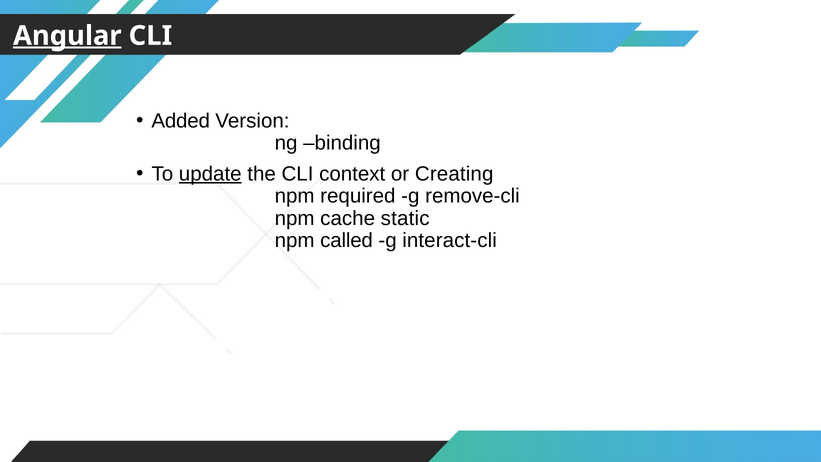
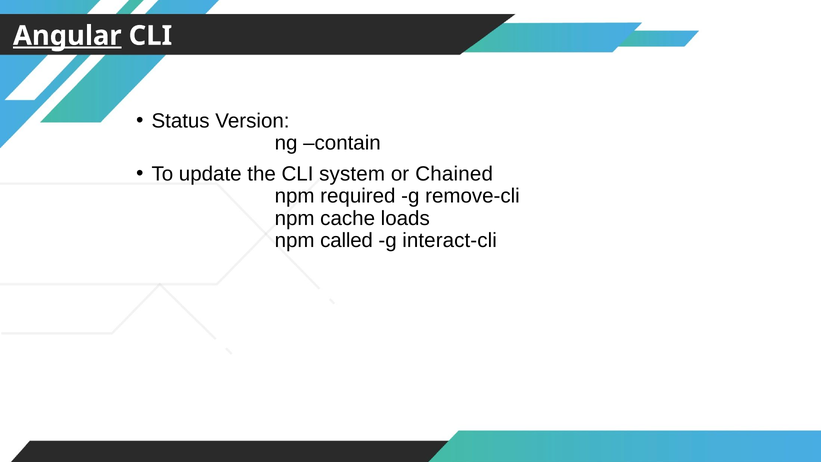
Added: Added -> Status
binding: binding -> contain
update underline: present -> none
context: context -> system
Creating: Creating -> Chained
static: static -> loads
